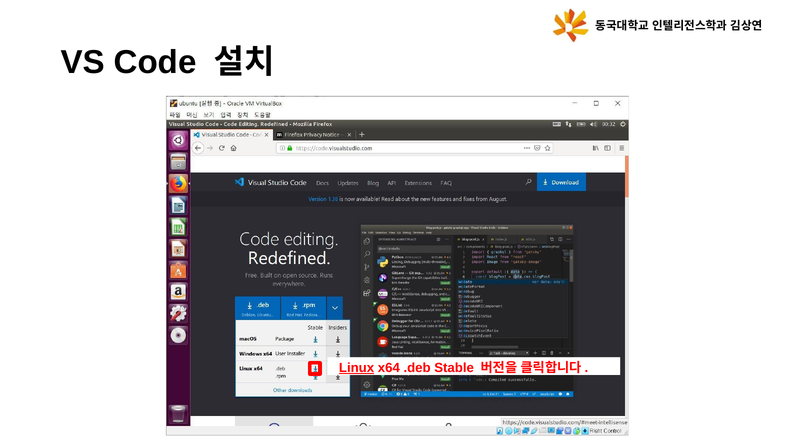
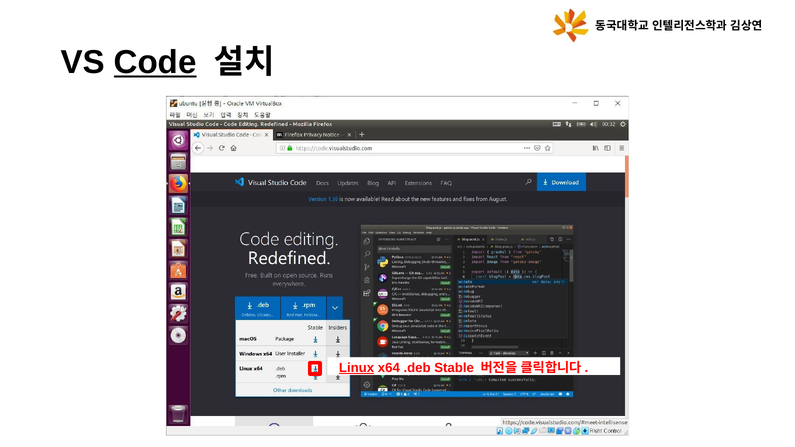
Code underline: none -> present
